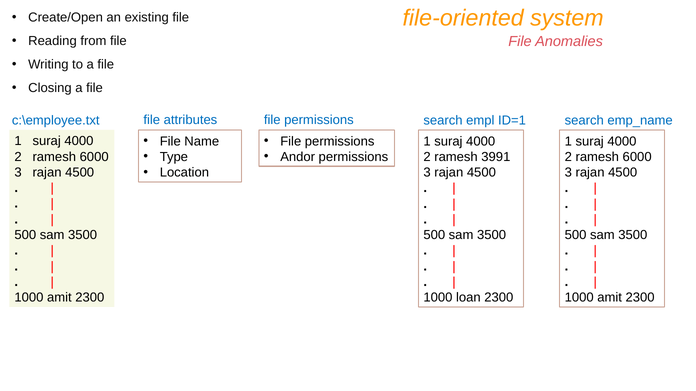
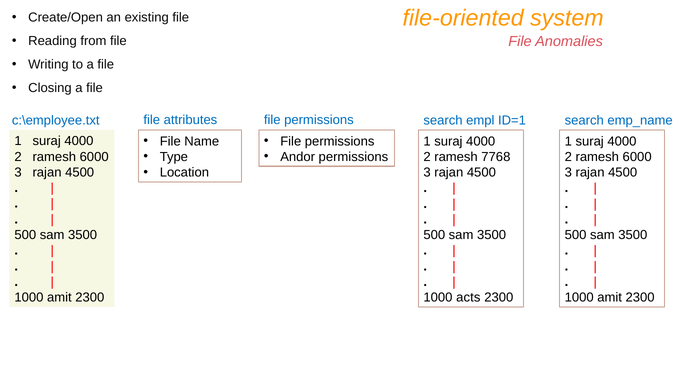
3991: 3991 -> 7768
loan: loan -> acts
